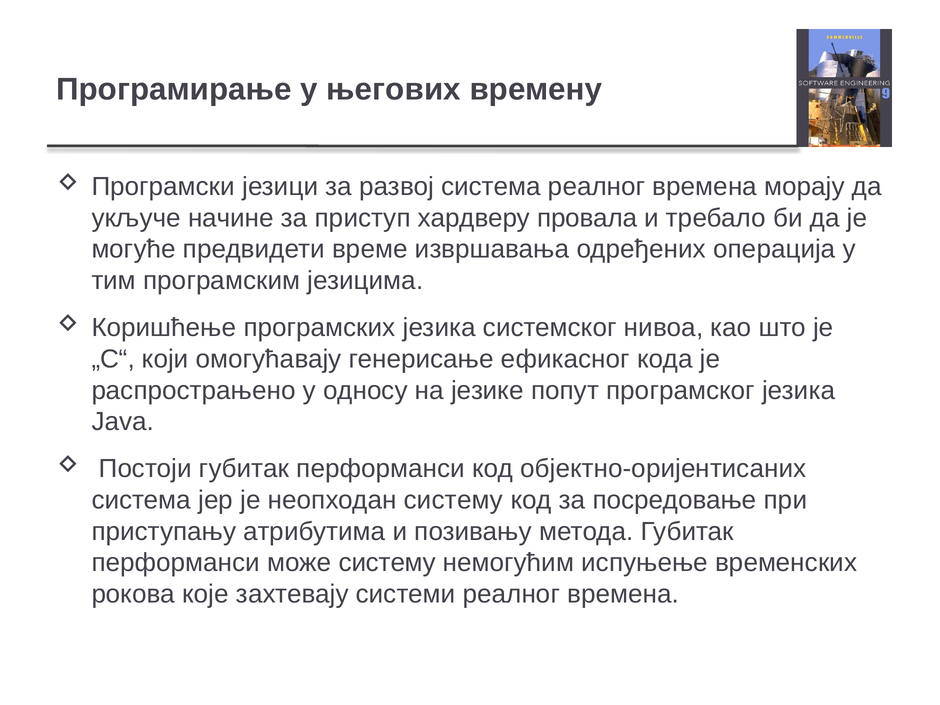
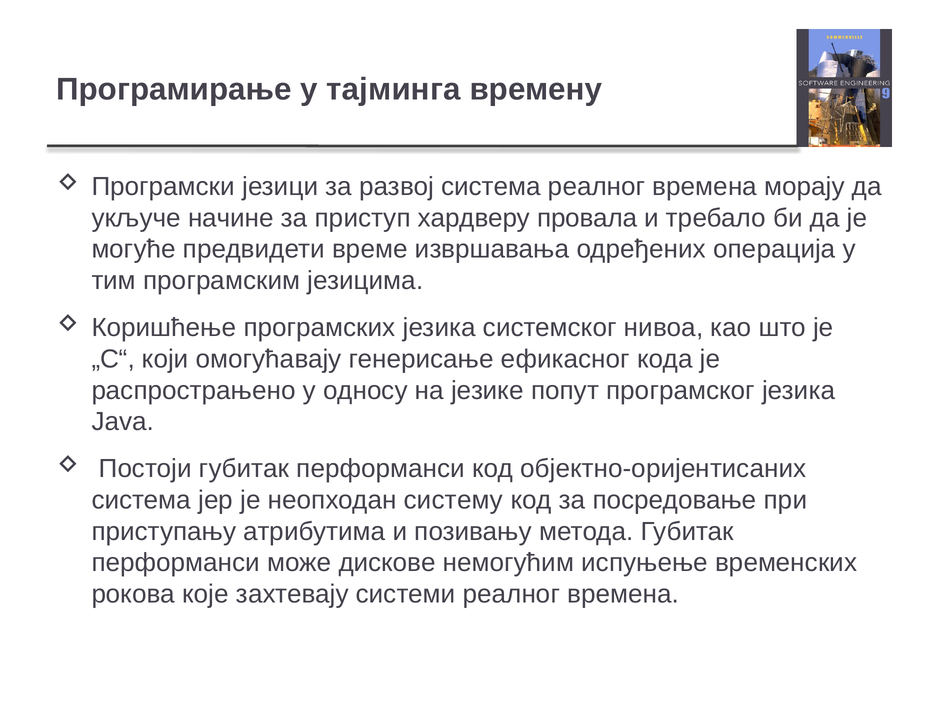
његових: његових -> тајминга
може систему: систему -> дискове
